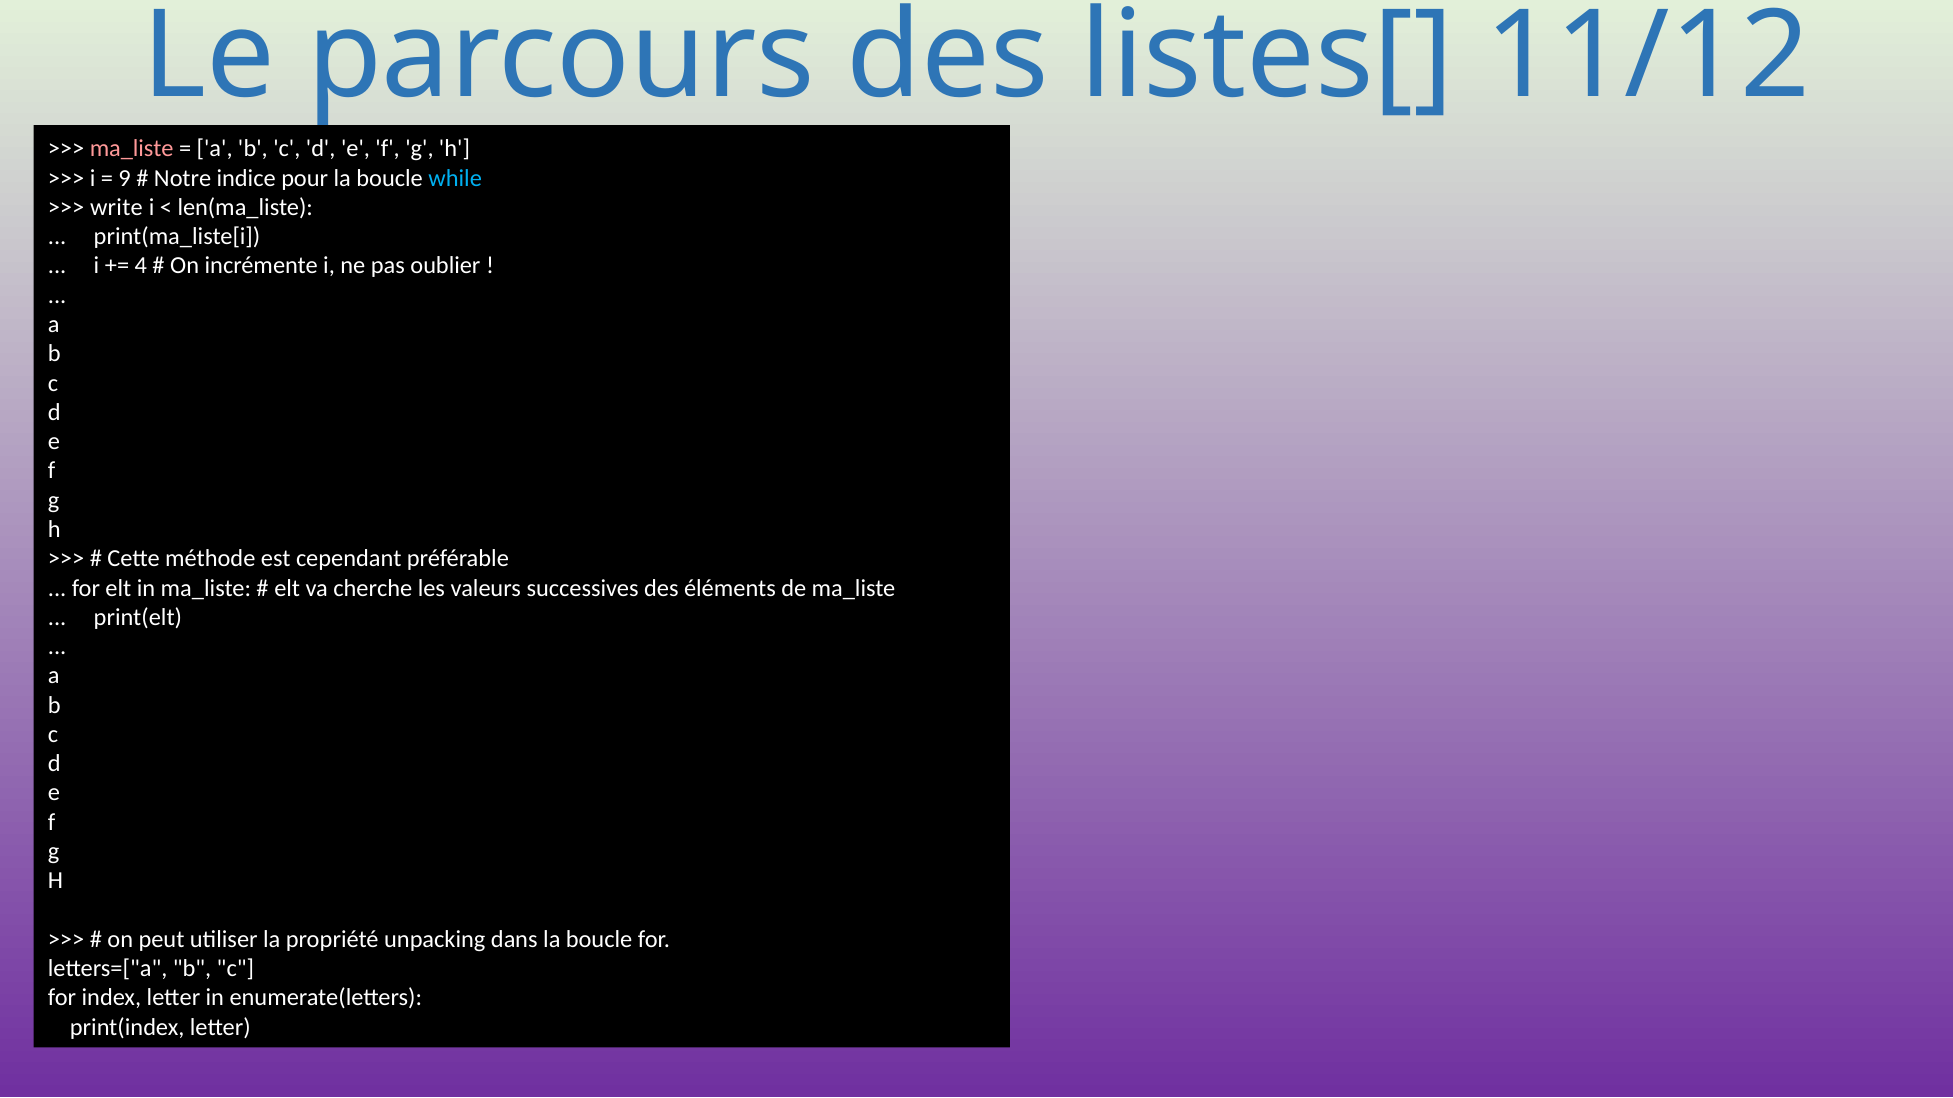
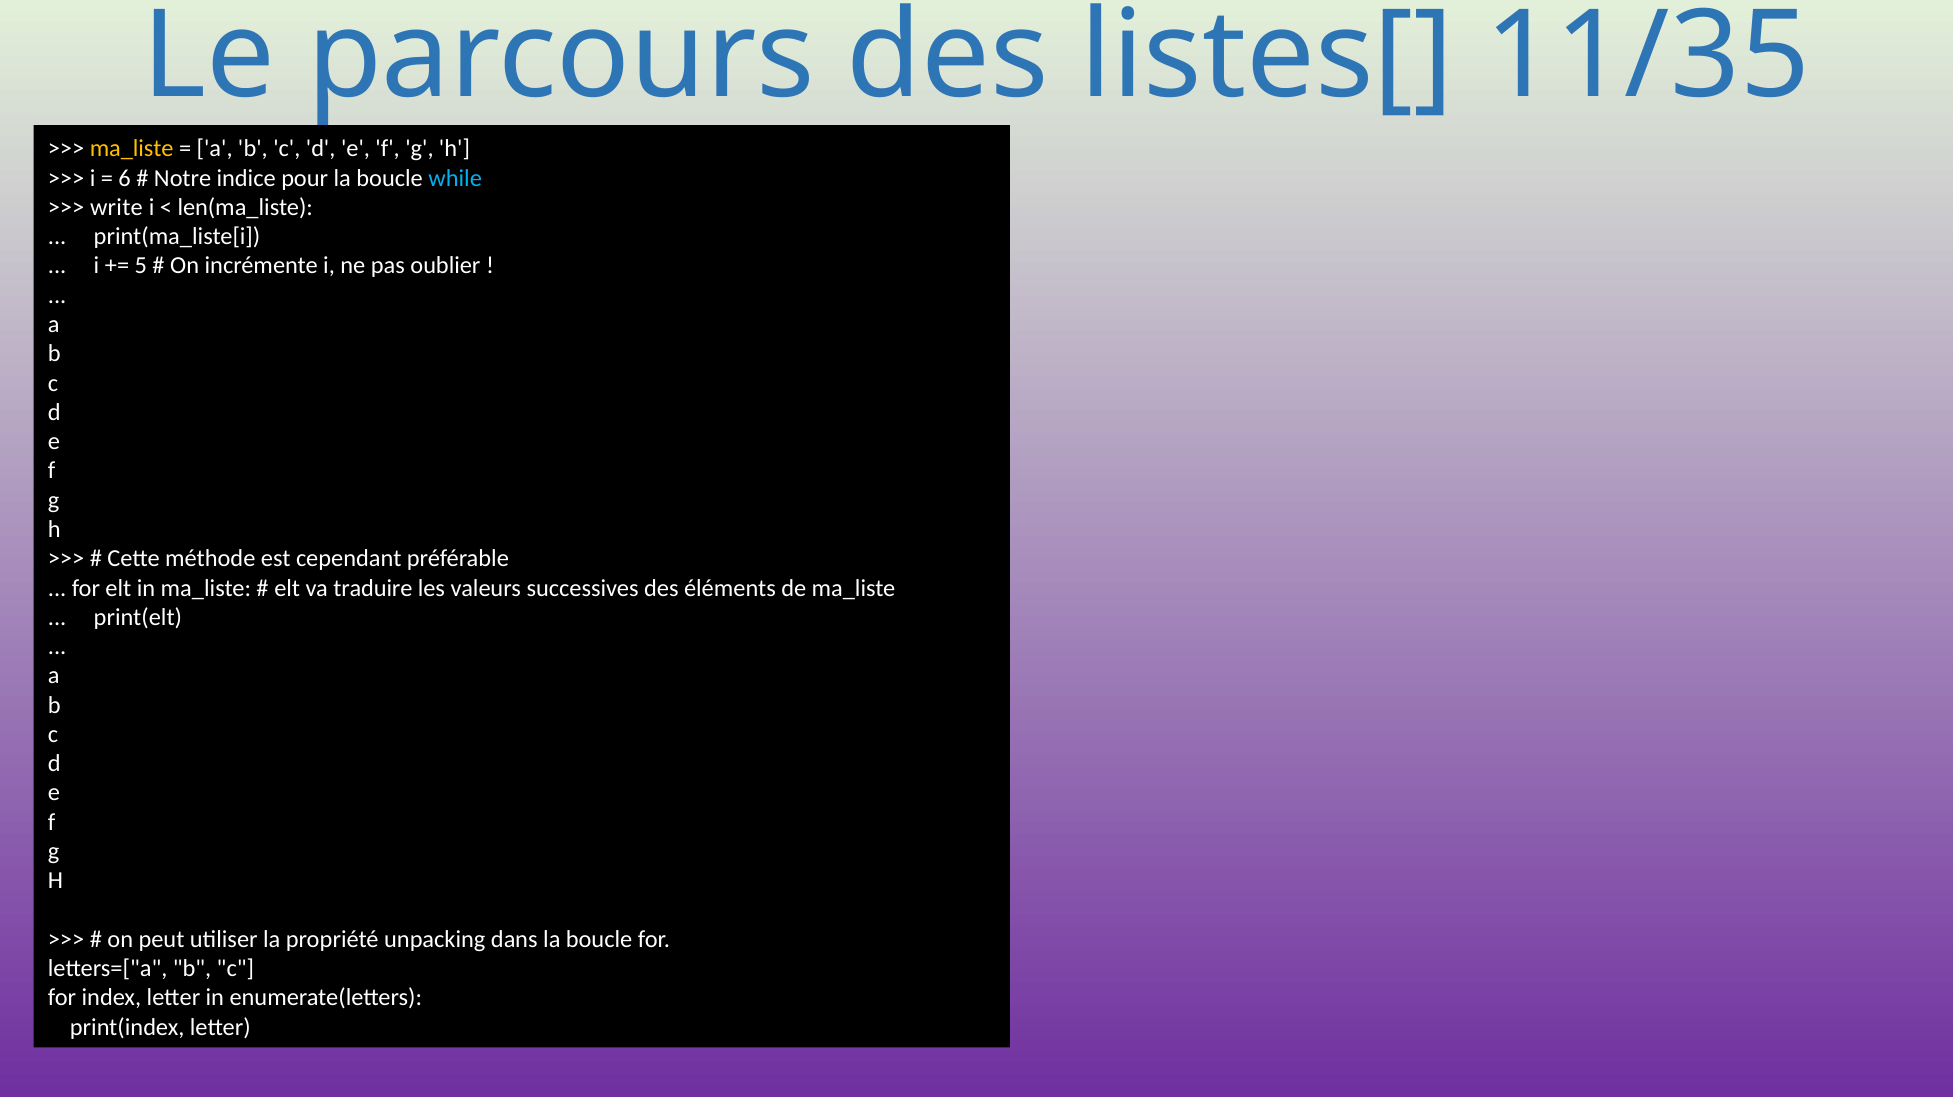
11/12: 11/12 -> 11/35
ma_liste at (132, 149) colour: pink -> yellow
9: 9 -> 6
4: 4 -> 5
cherche: cherche -> traduire
